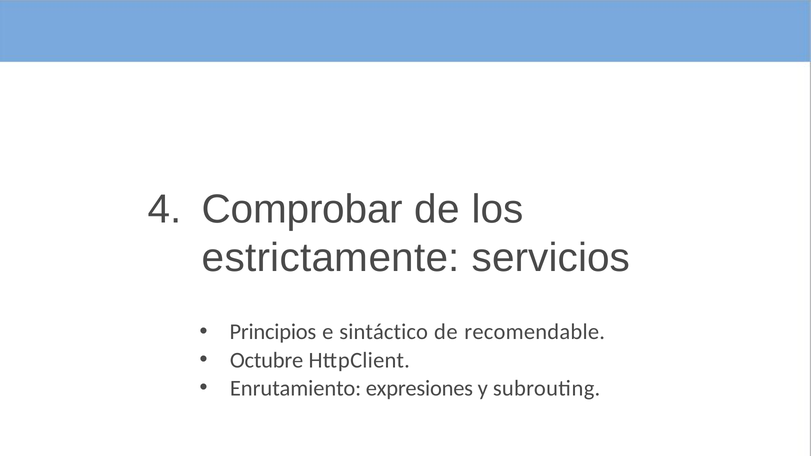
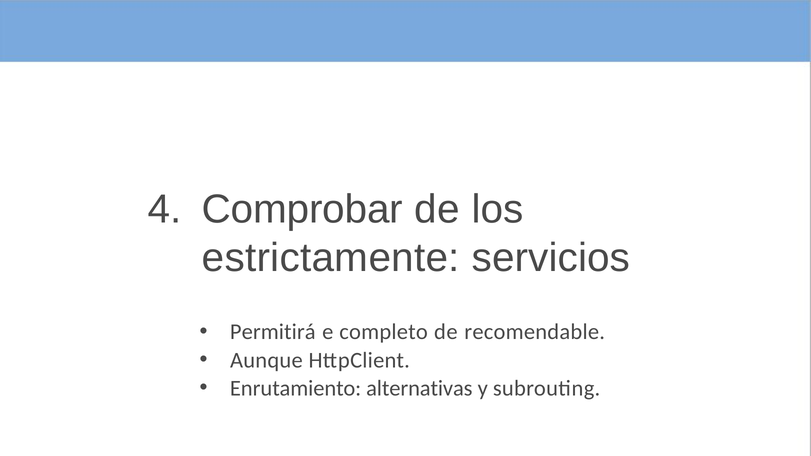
Principios: Principios -> Permitirá
sintáctico: sintáctico -> completo
Octubre: Octubre -> Aunque
expresiones: expresiones -> alternativas
